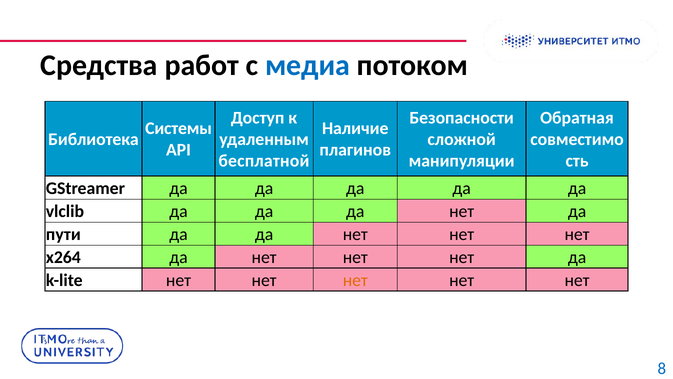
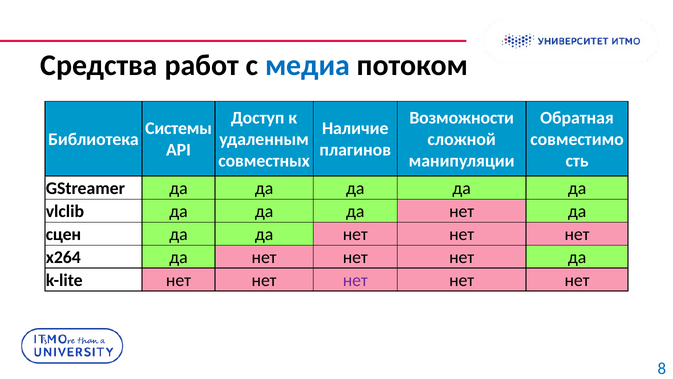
Безопасности: Безопасности -> Возможности
бесплатной: бесплатной -> совместных
пути: пути -> сцен
нет at (355, 280) colour: orange -> purple
